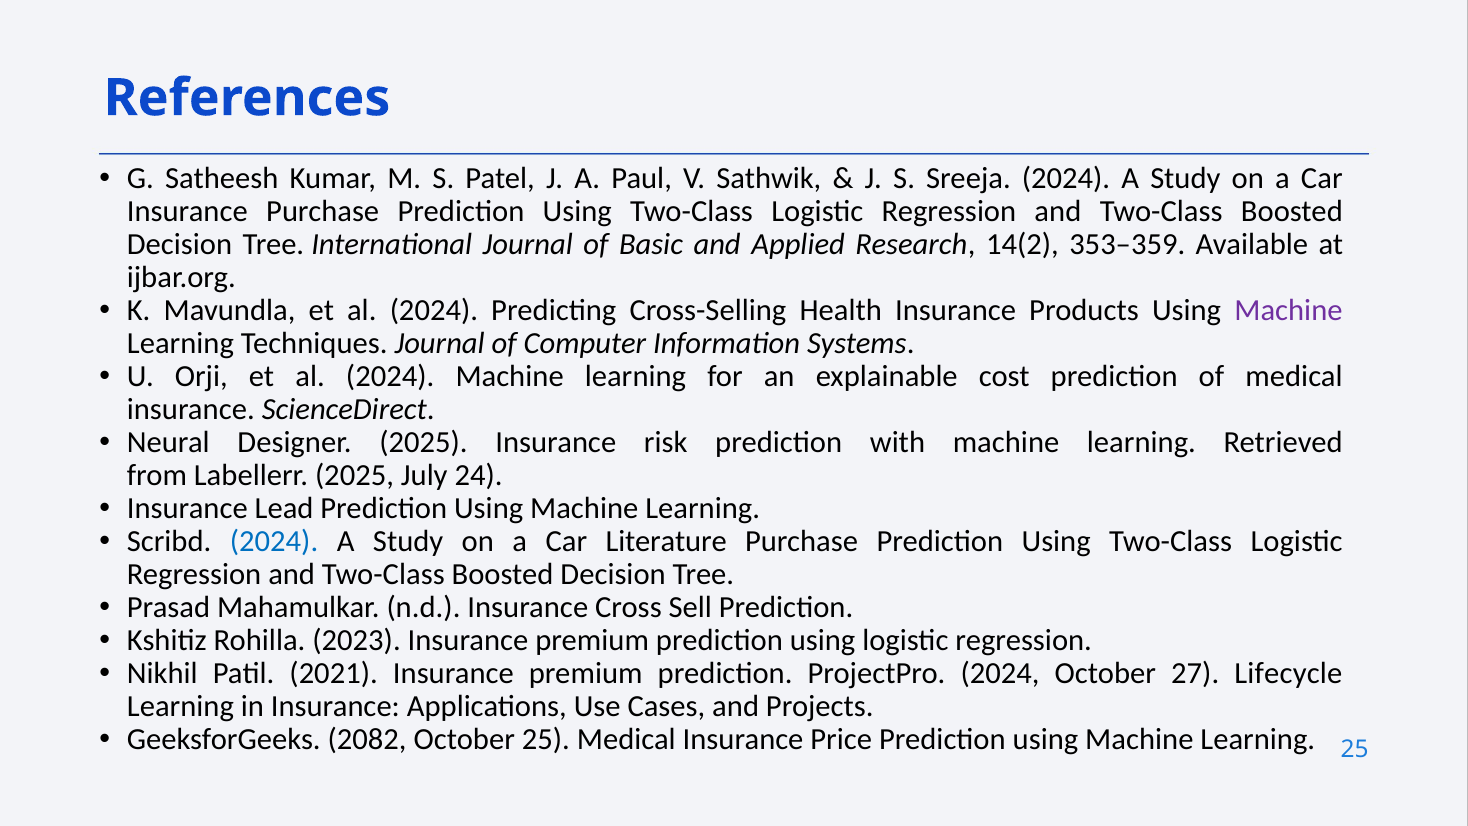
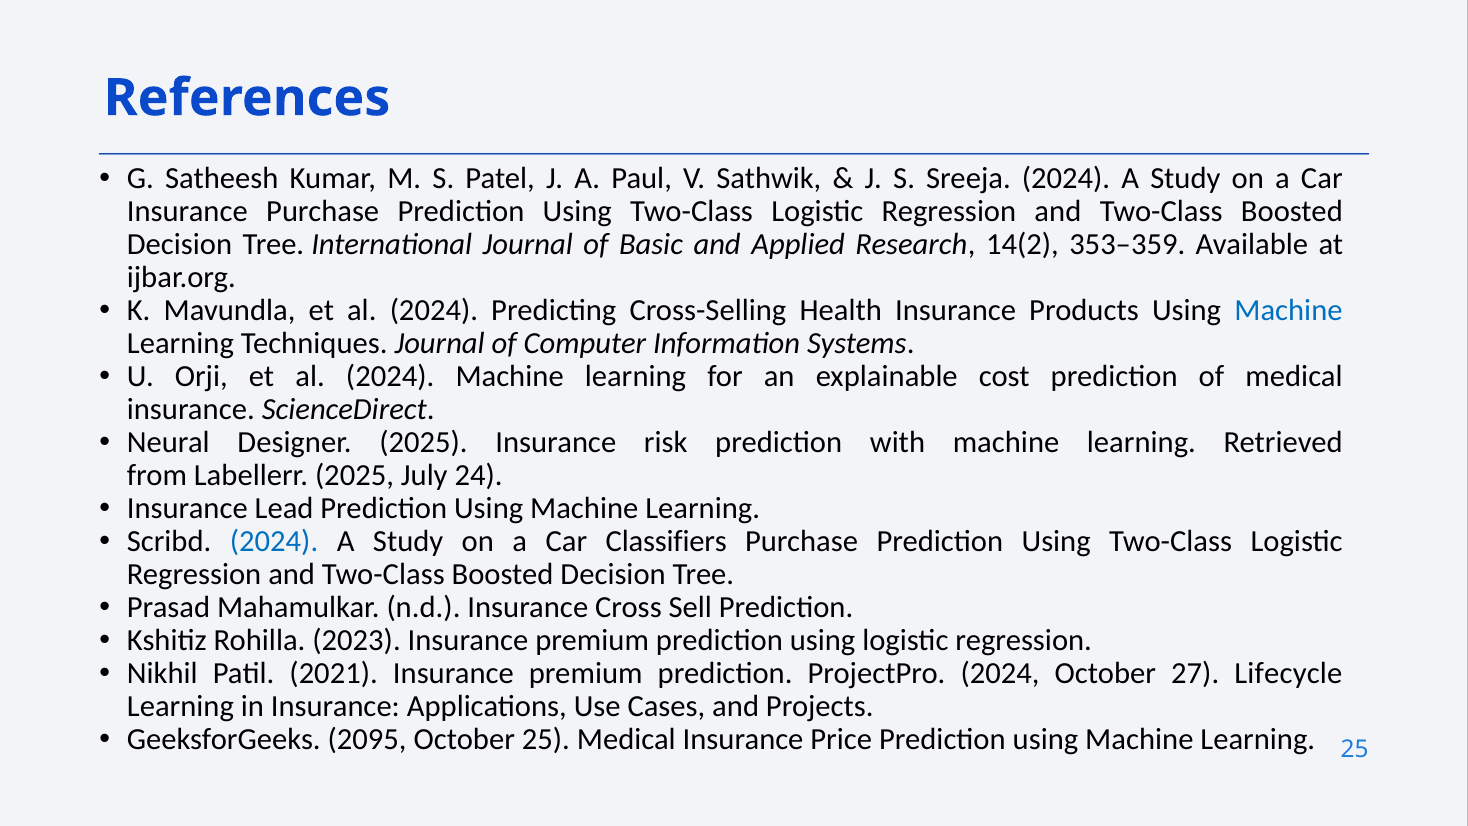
Machine at (1288, 310) colour: purple -> blue
Literature: Literature -> Classifiers
2082: 2082 -> 2095
